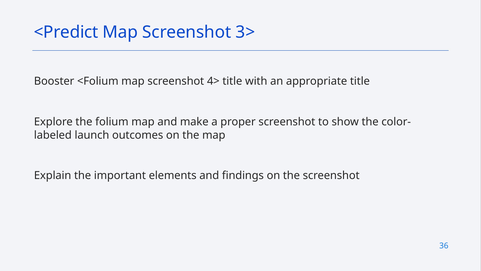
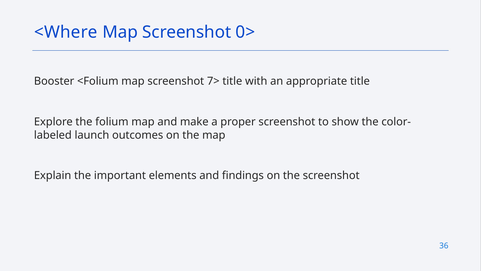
<Predict: <Predict -> <Where
3>: 3> -> 0>
4>: 4> -> 7>
